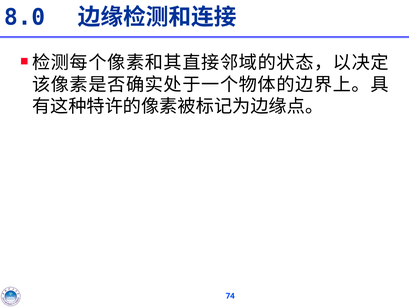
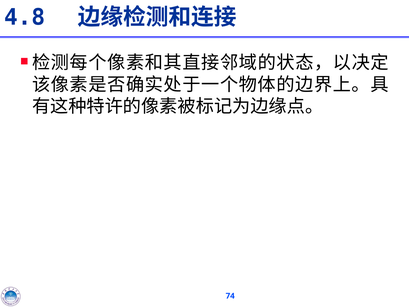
8.0: 8.0 -> 4.8
